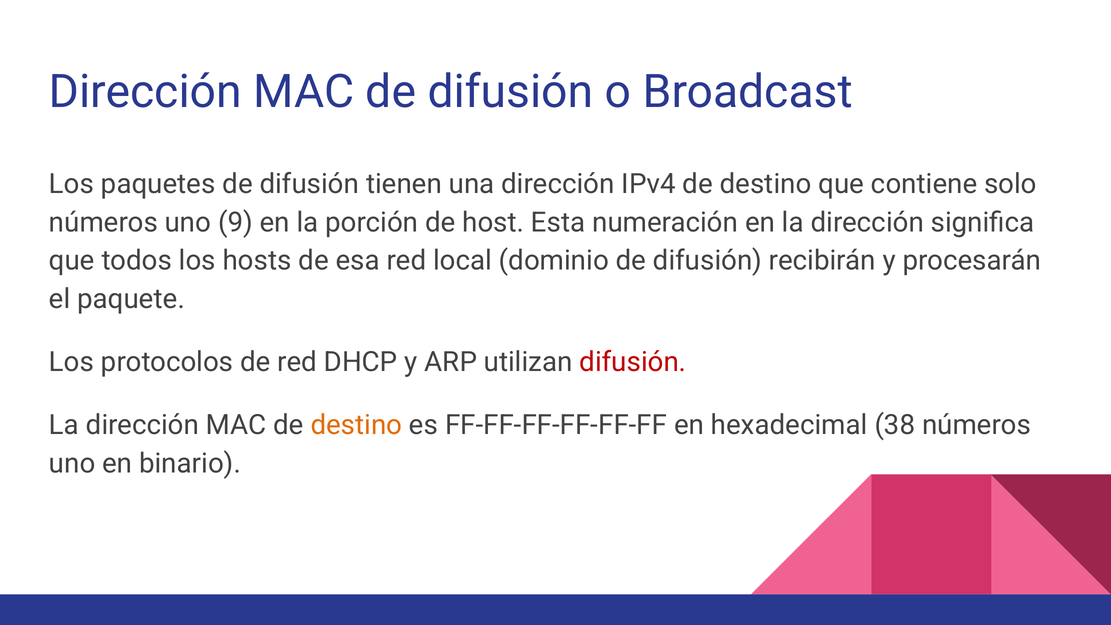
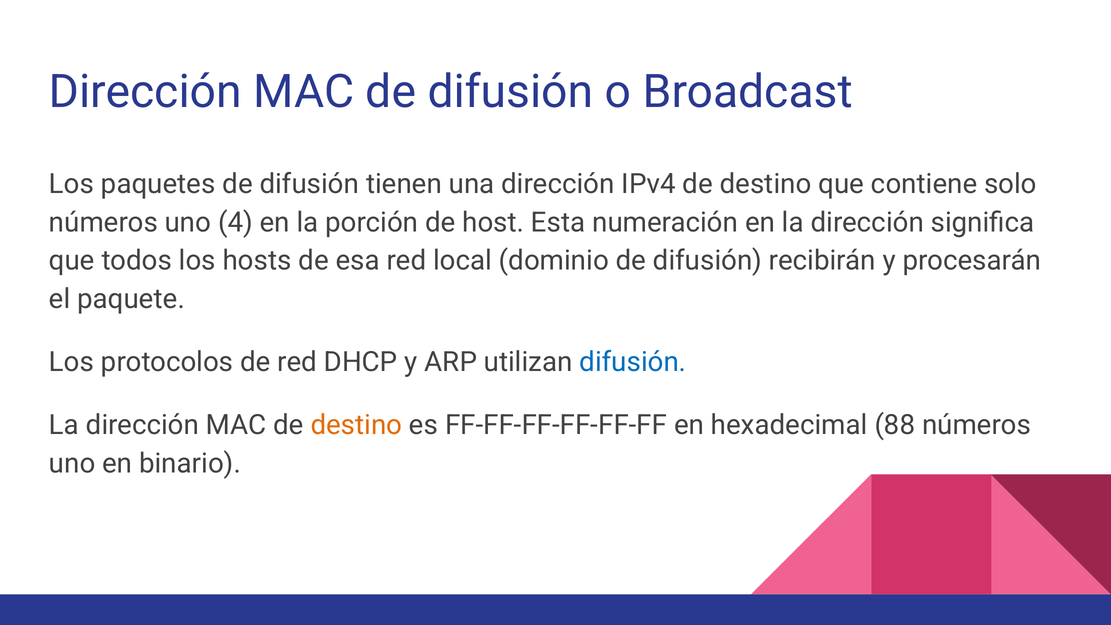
9: 9 -> 4
difusión at (633, 362) colour: red -> blue
38: 38 -> 88
